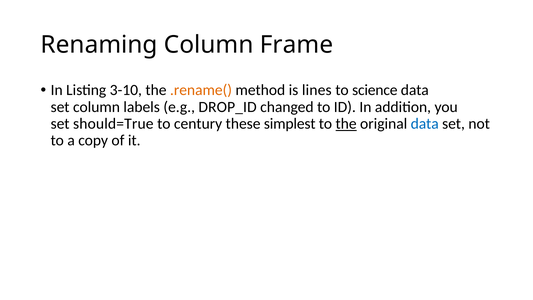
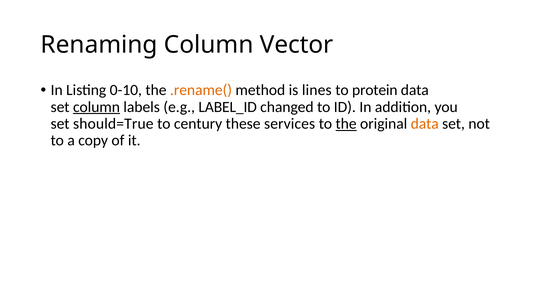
Frame: Frame -> Vector
3-10: 3-10 -> 0-10
science: science -> protein
column at (96, 107) underline: none -> present
DROP_ID: DROP_ID -> LABEL_ID
simplest: simplest -> services
data at (425, 124) colour: blue -> orange
